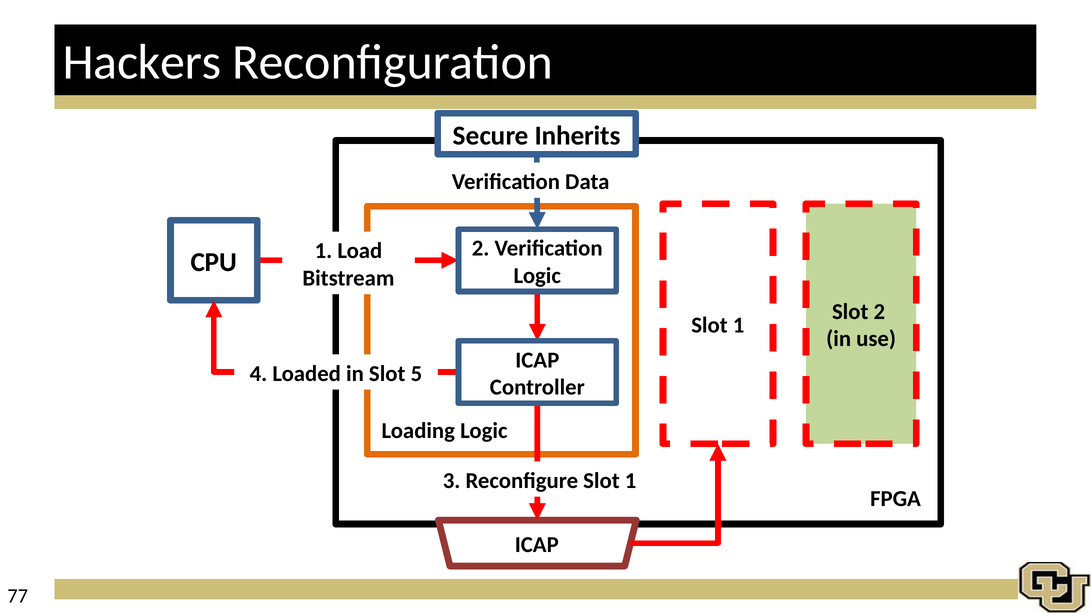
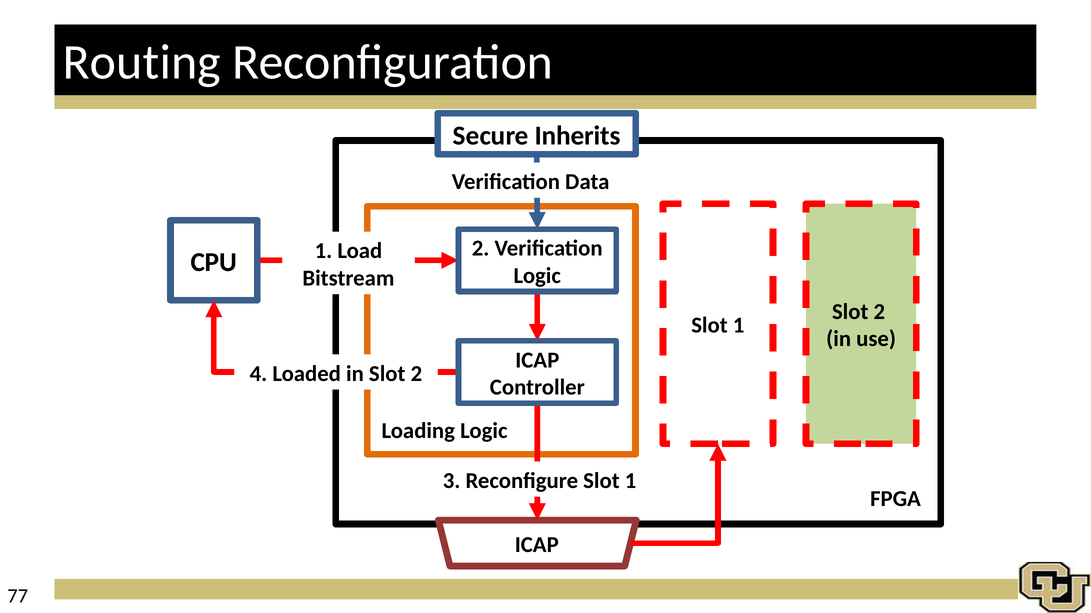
Hackers: Hackers -> Routing
in Slot 5: 5 -> 2
